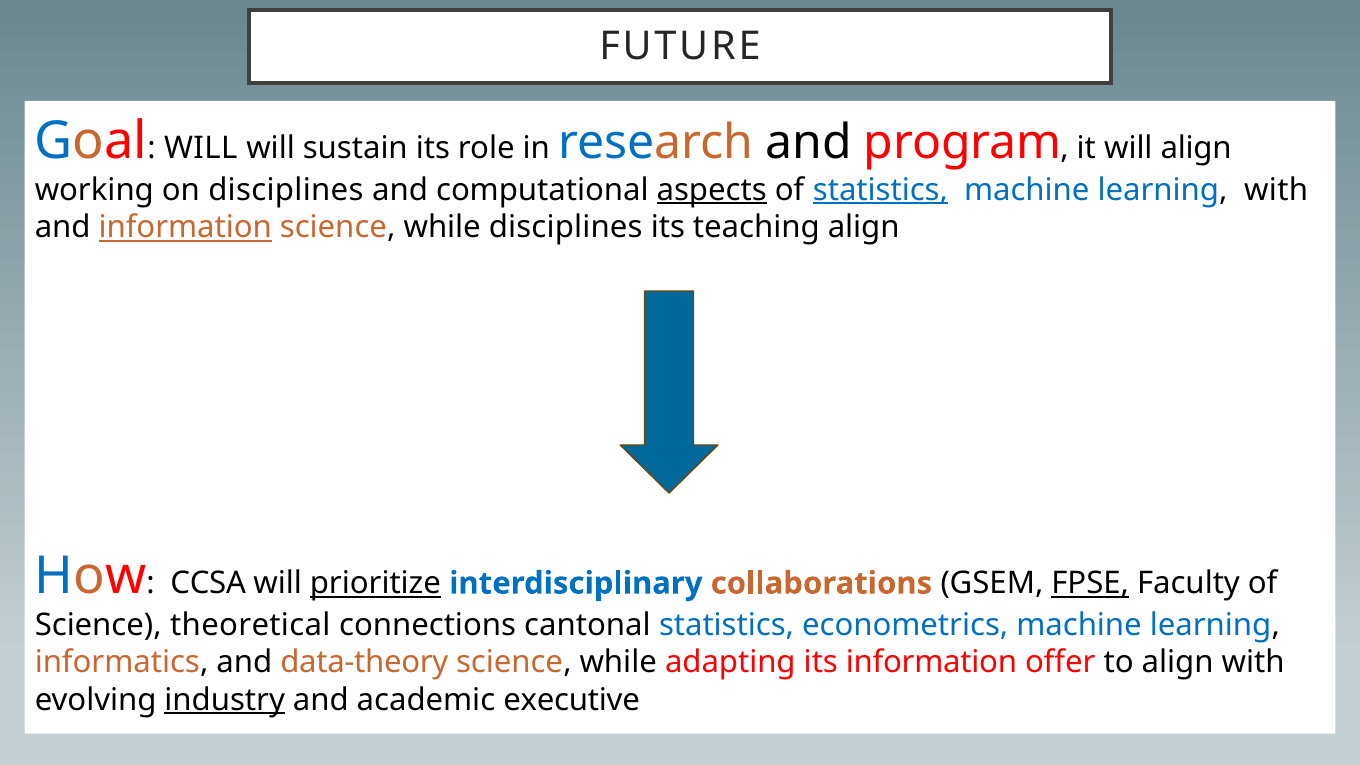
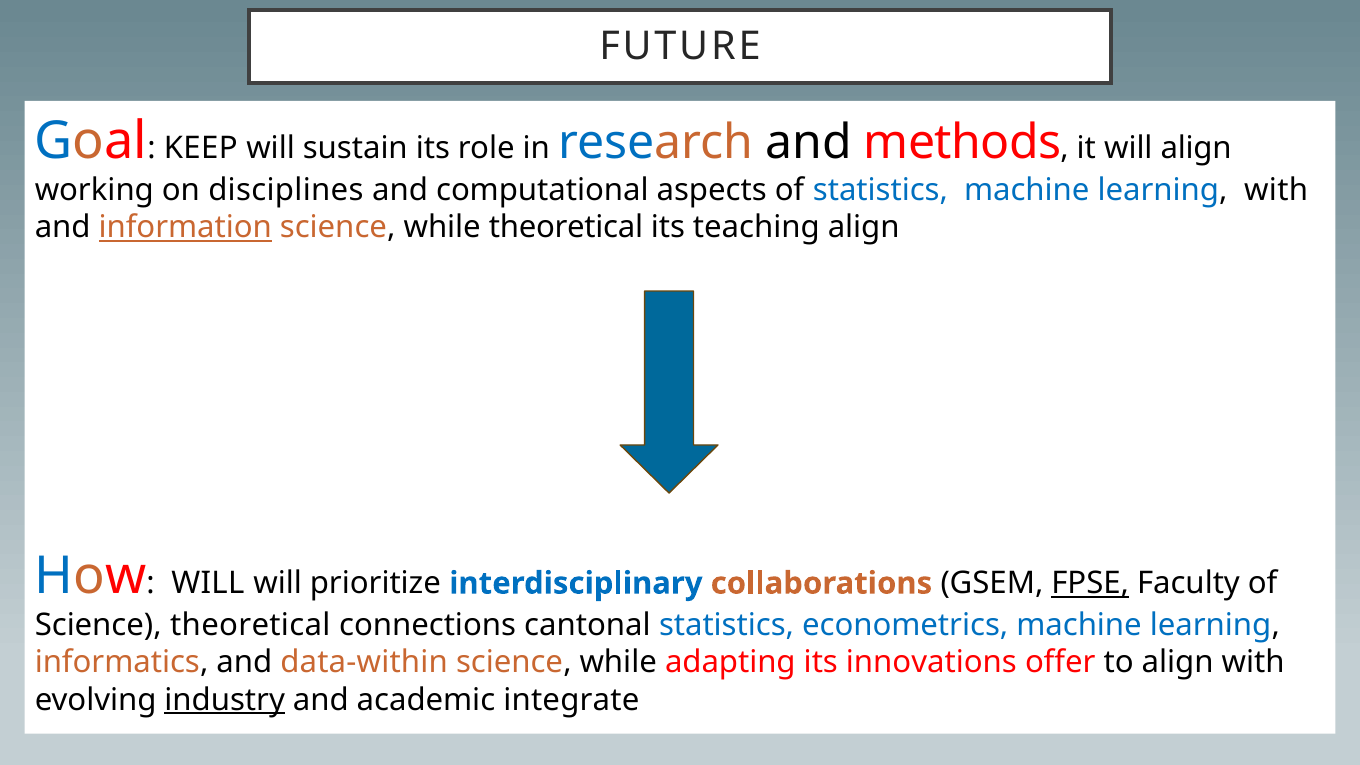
WILL at (201, 148): WILL -> KEEP
program: program -> methods
aspects underline: present -> none
statistics at (880, 190) underline: present -> none
while disciplines: disciplines -> theoretical
CCSA at (208, 583): CCSA -> WILL
prioritize underline: present -> none
data-theory: data-theory -> data-within
its information: information -> innovations
executive: executive -> integrate
